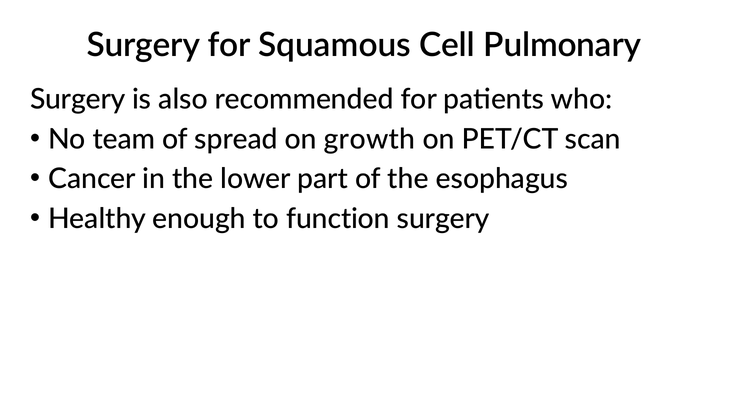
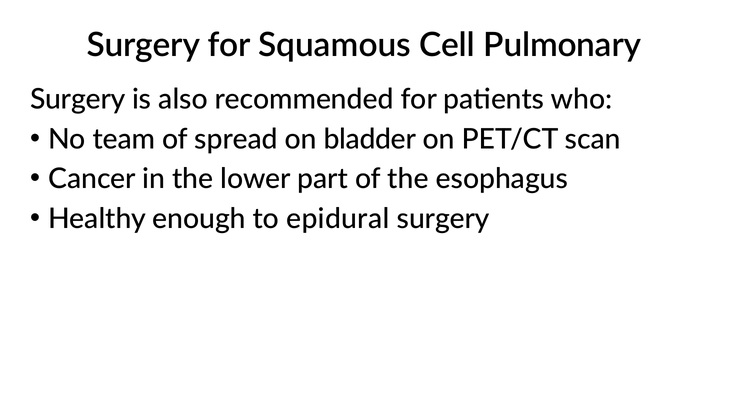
growth: growth -> bladder
function: function -> epidural
